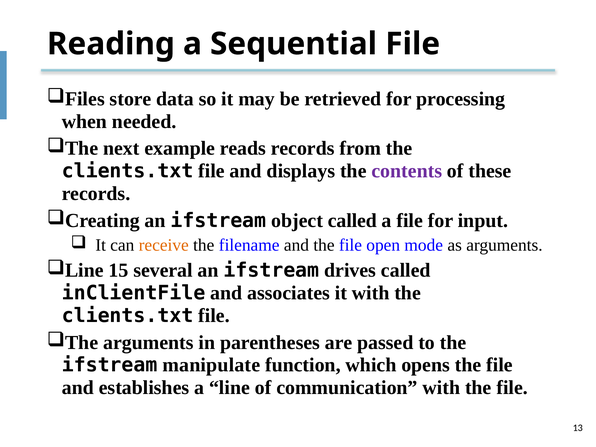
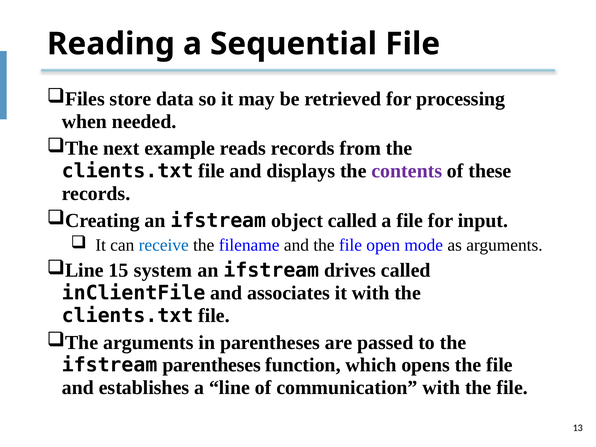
receive colour: orange -> blue
several: several -> system
ifstream manipulate: manipulate -> parentheses
